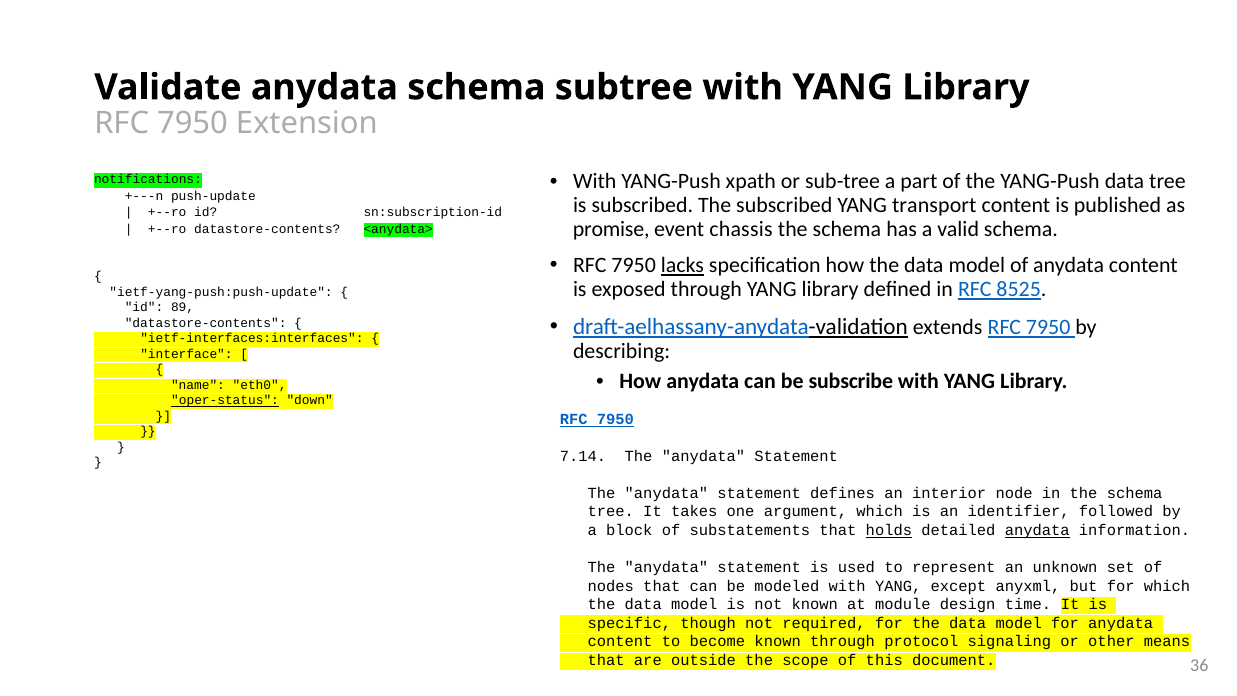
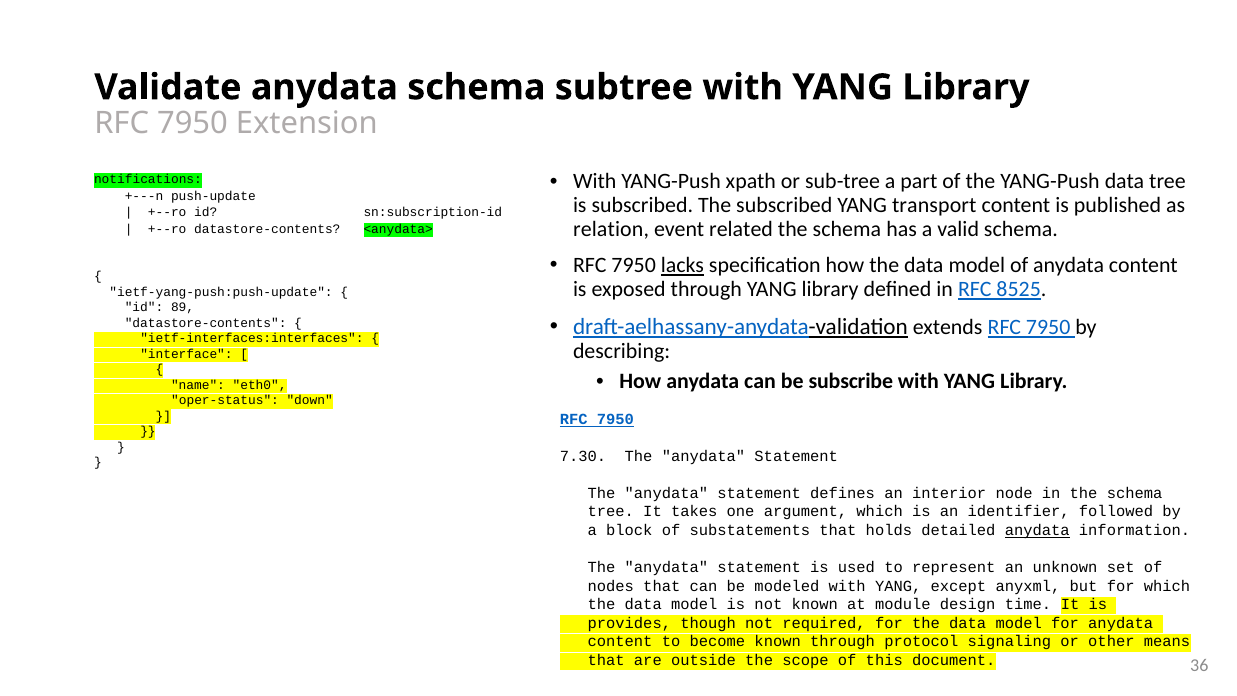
promise: promise -> relation
chassis: chassis -> related
oper-status underline: present -> none
7.14: 7.14 -> 7.30
holds underline: present -> none
specific: specific -> provides
